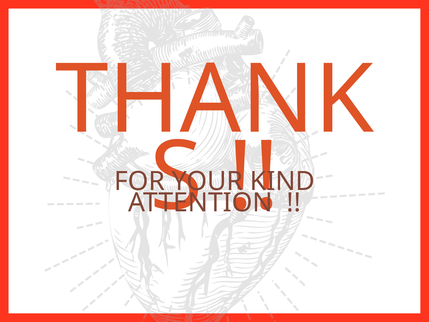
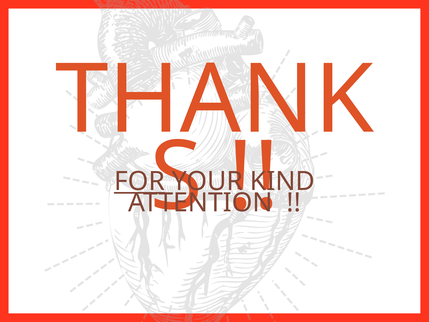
FOR underline: none -> present
